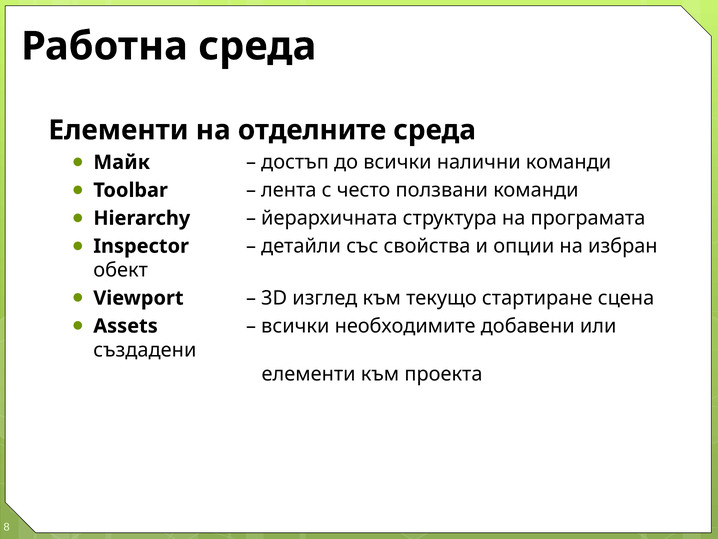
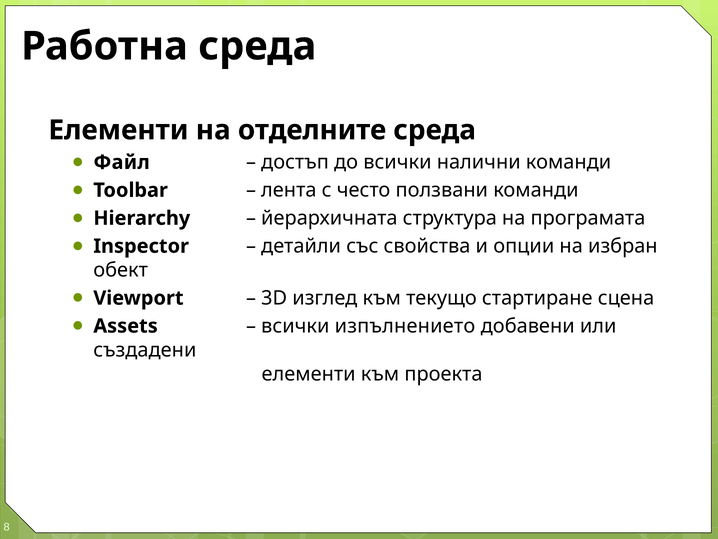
Майк: Майк -> Файл
необходимите: необходимите -> изпълнението
